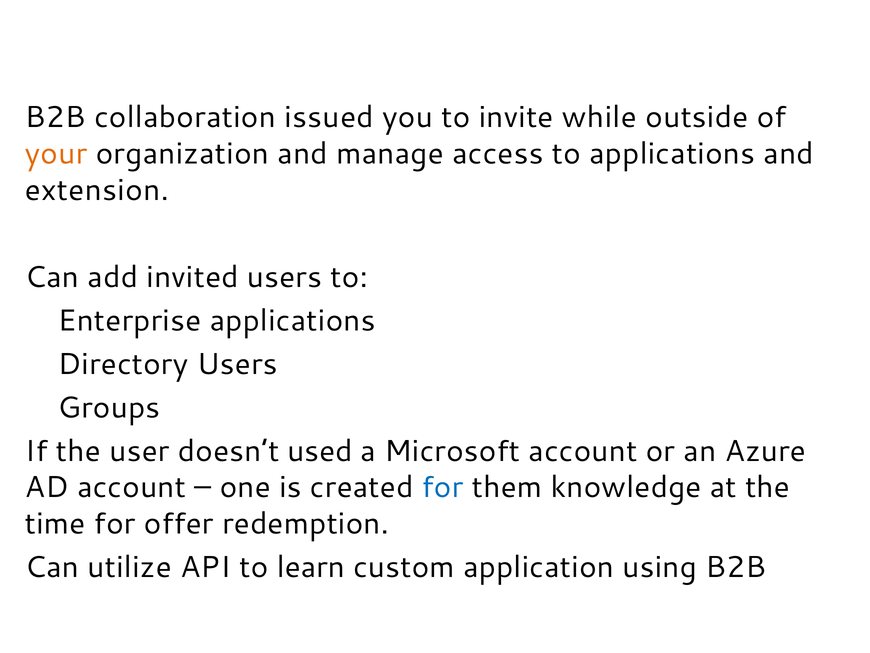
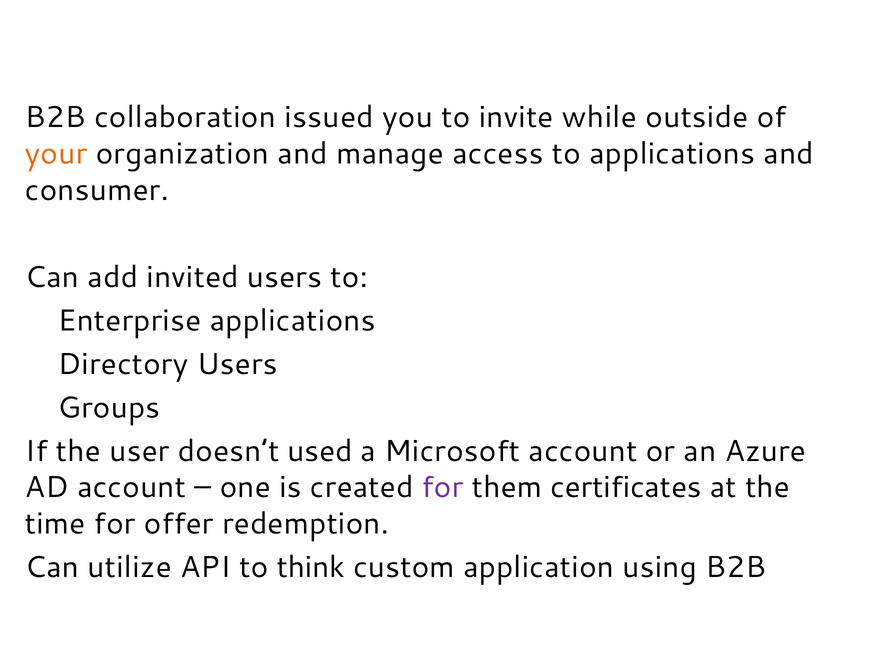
extension: extension -> consumer
for at (443, 487) colour: blue -> purple
knowledge: knowledge -> certificates
learn: learn -> think
